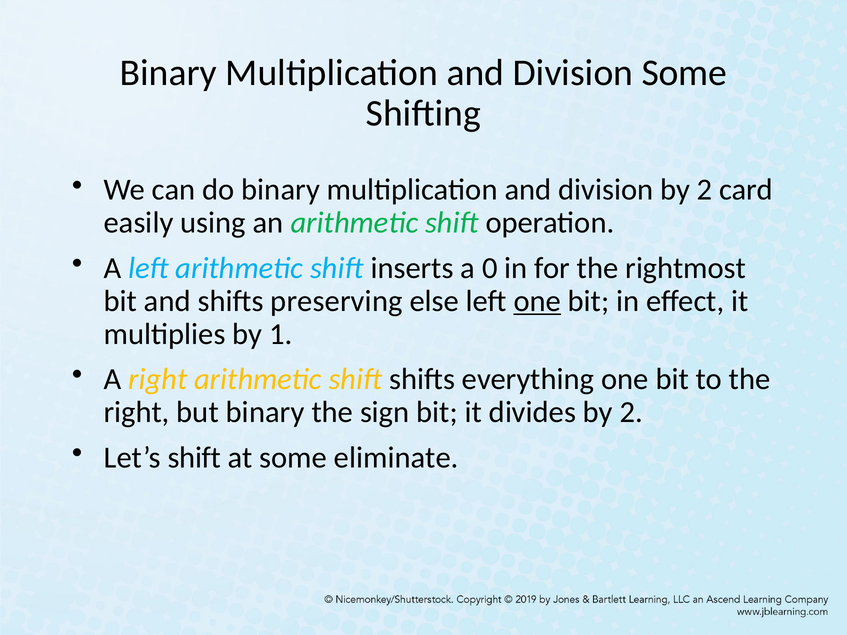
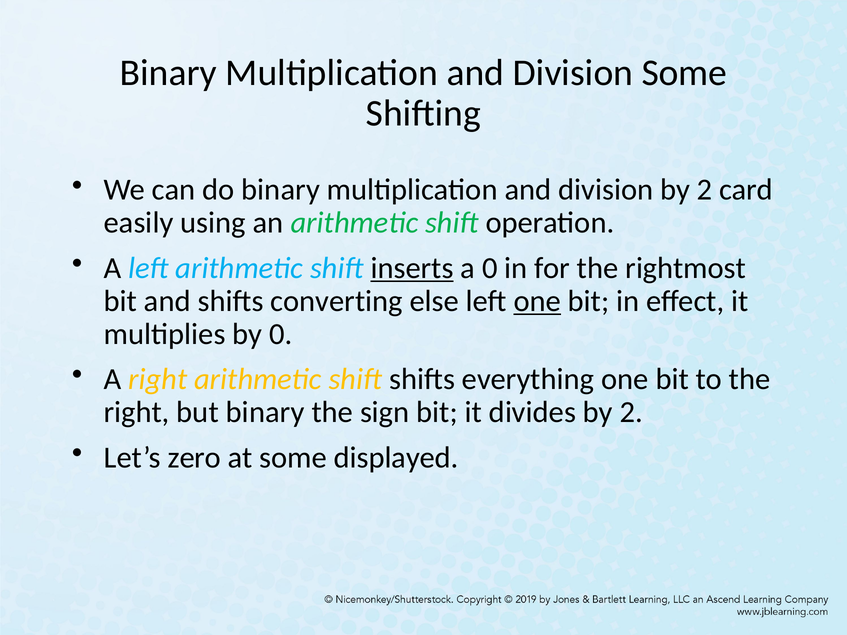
inserts underline: none -> present
preserving: preserving -> converting
by 1: 1 -> 0
Let’s shift: shift -> zero
eliminate: eliminate -> displayed
